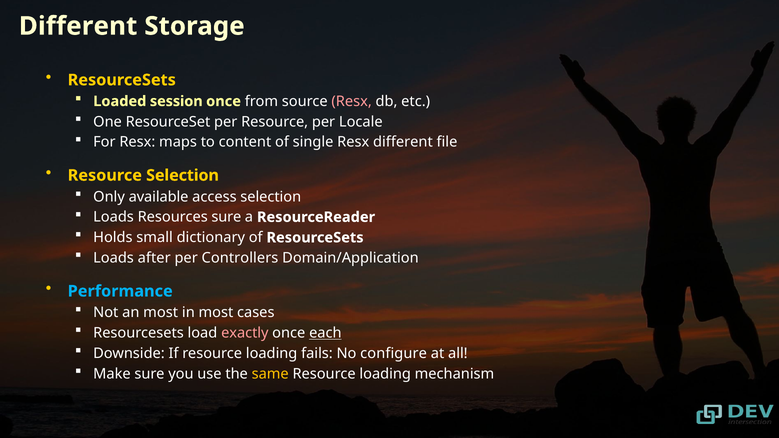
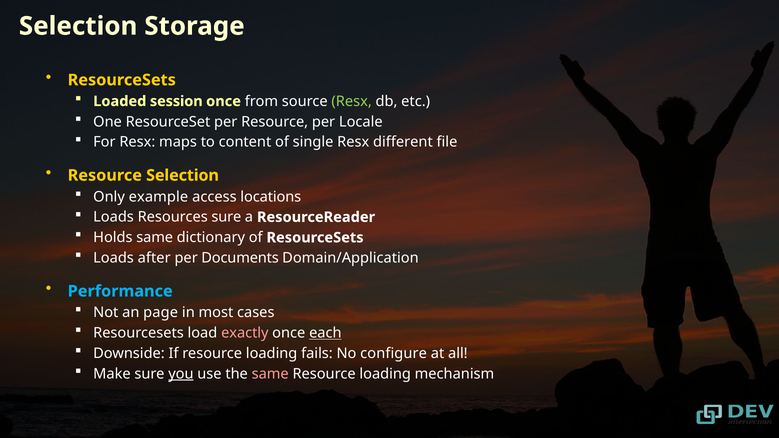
Different at (78, 26): Different -> Selection
Resx at (352, 101) colour: pink -> light green
available: available -> example
access selection: selection -> locations
Holds small: small -> same
Controllers: Controllers -> Documents
an most: most -> page
you underline: none -> present
same at (270, 374) colour: yellow -> pink
